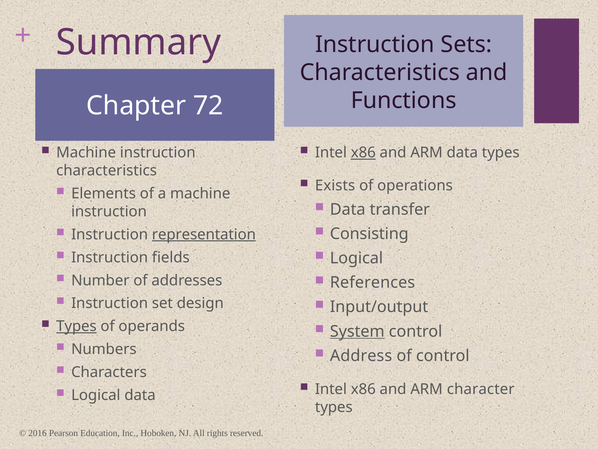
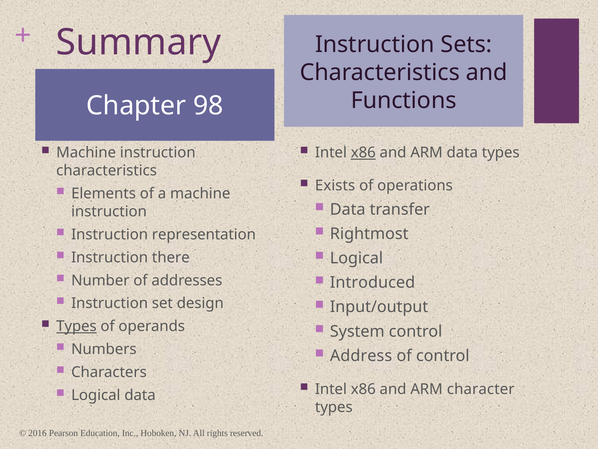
72: 72 -> 98
Consisting: Consisting -> Rightmost
representation underline: present -> none
fields: fields -> there
References: References -> Introduced
System underline: present -> none
